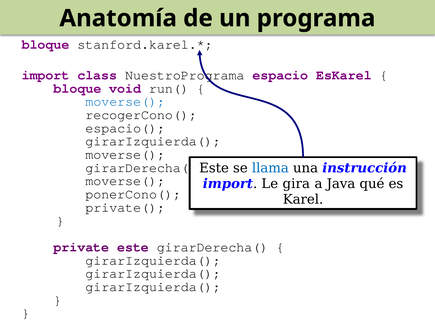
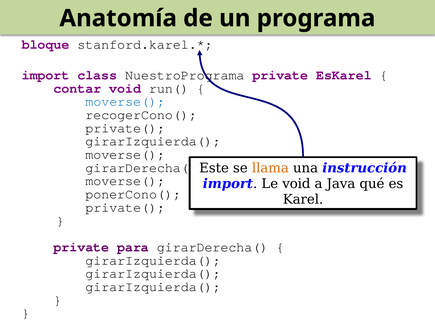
NuestroPrograma espacio: espacio -> private
bloque at (77, 88): bloque -> contar
espacio( at (125, 128): espacio( -> private(
llama colour: blue -> orange
Le gira: gira -> void
private este: este -> para
